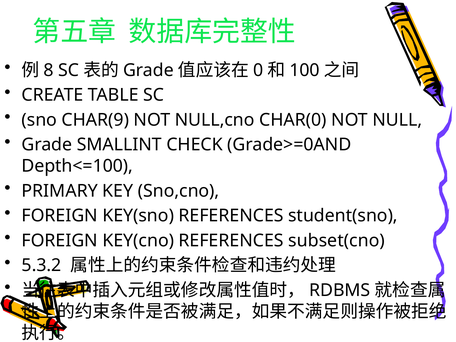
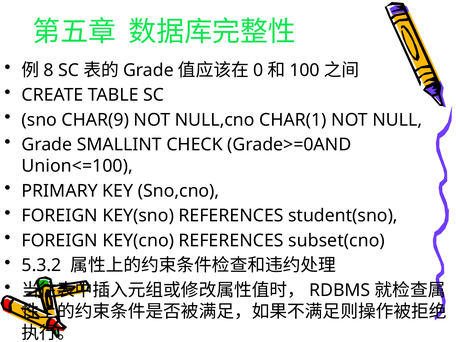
CHAR(0: CHAR(0 -> CHAR(1
Depth<=100: Depth<=100 -> Union<=100
